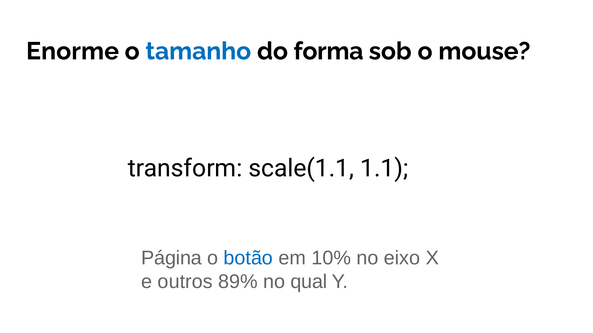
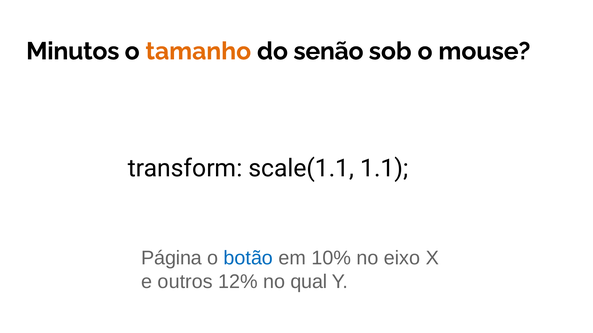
Enorme: Enorme -> Minutos
tamanho colour: blue -> orange
forma: forma -> senão
89%: 89% -> 12%
